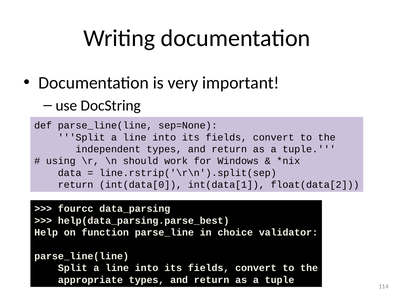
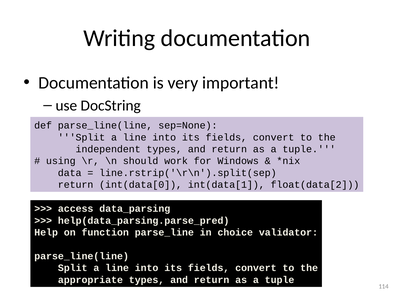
fourcc: fourcc -> access
help(data_parsing.parse_best: help(data_parsing.parse_best -> help(data_parsing.parse_pred
